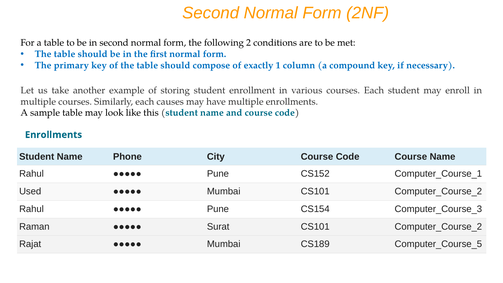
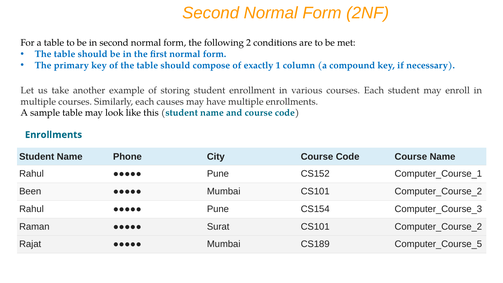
Used: Used -> Been
